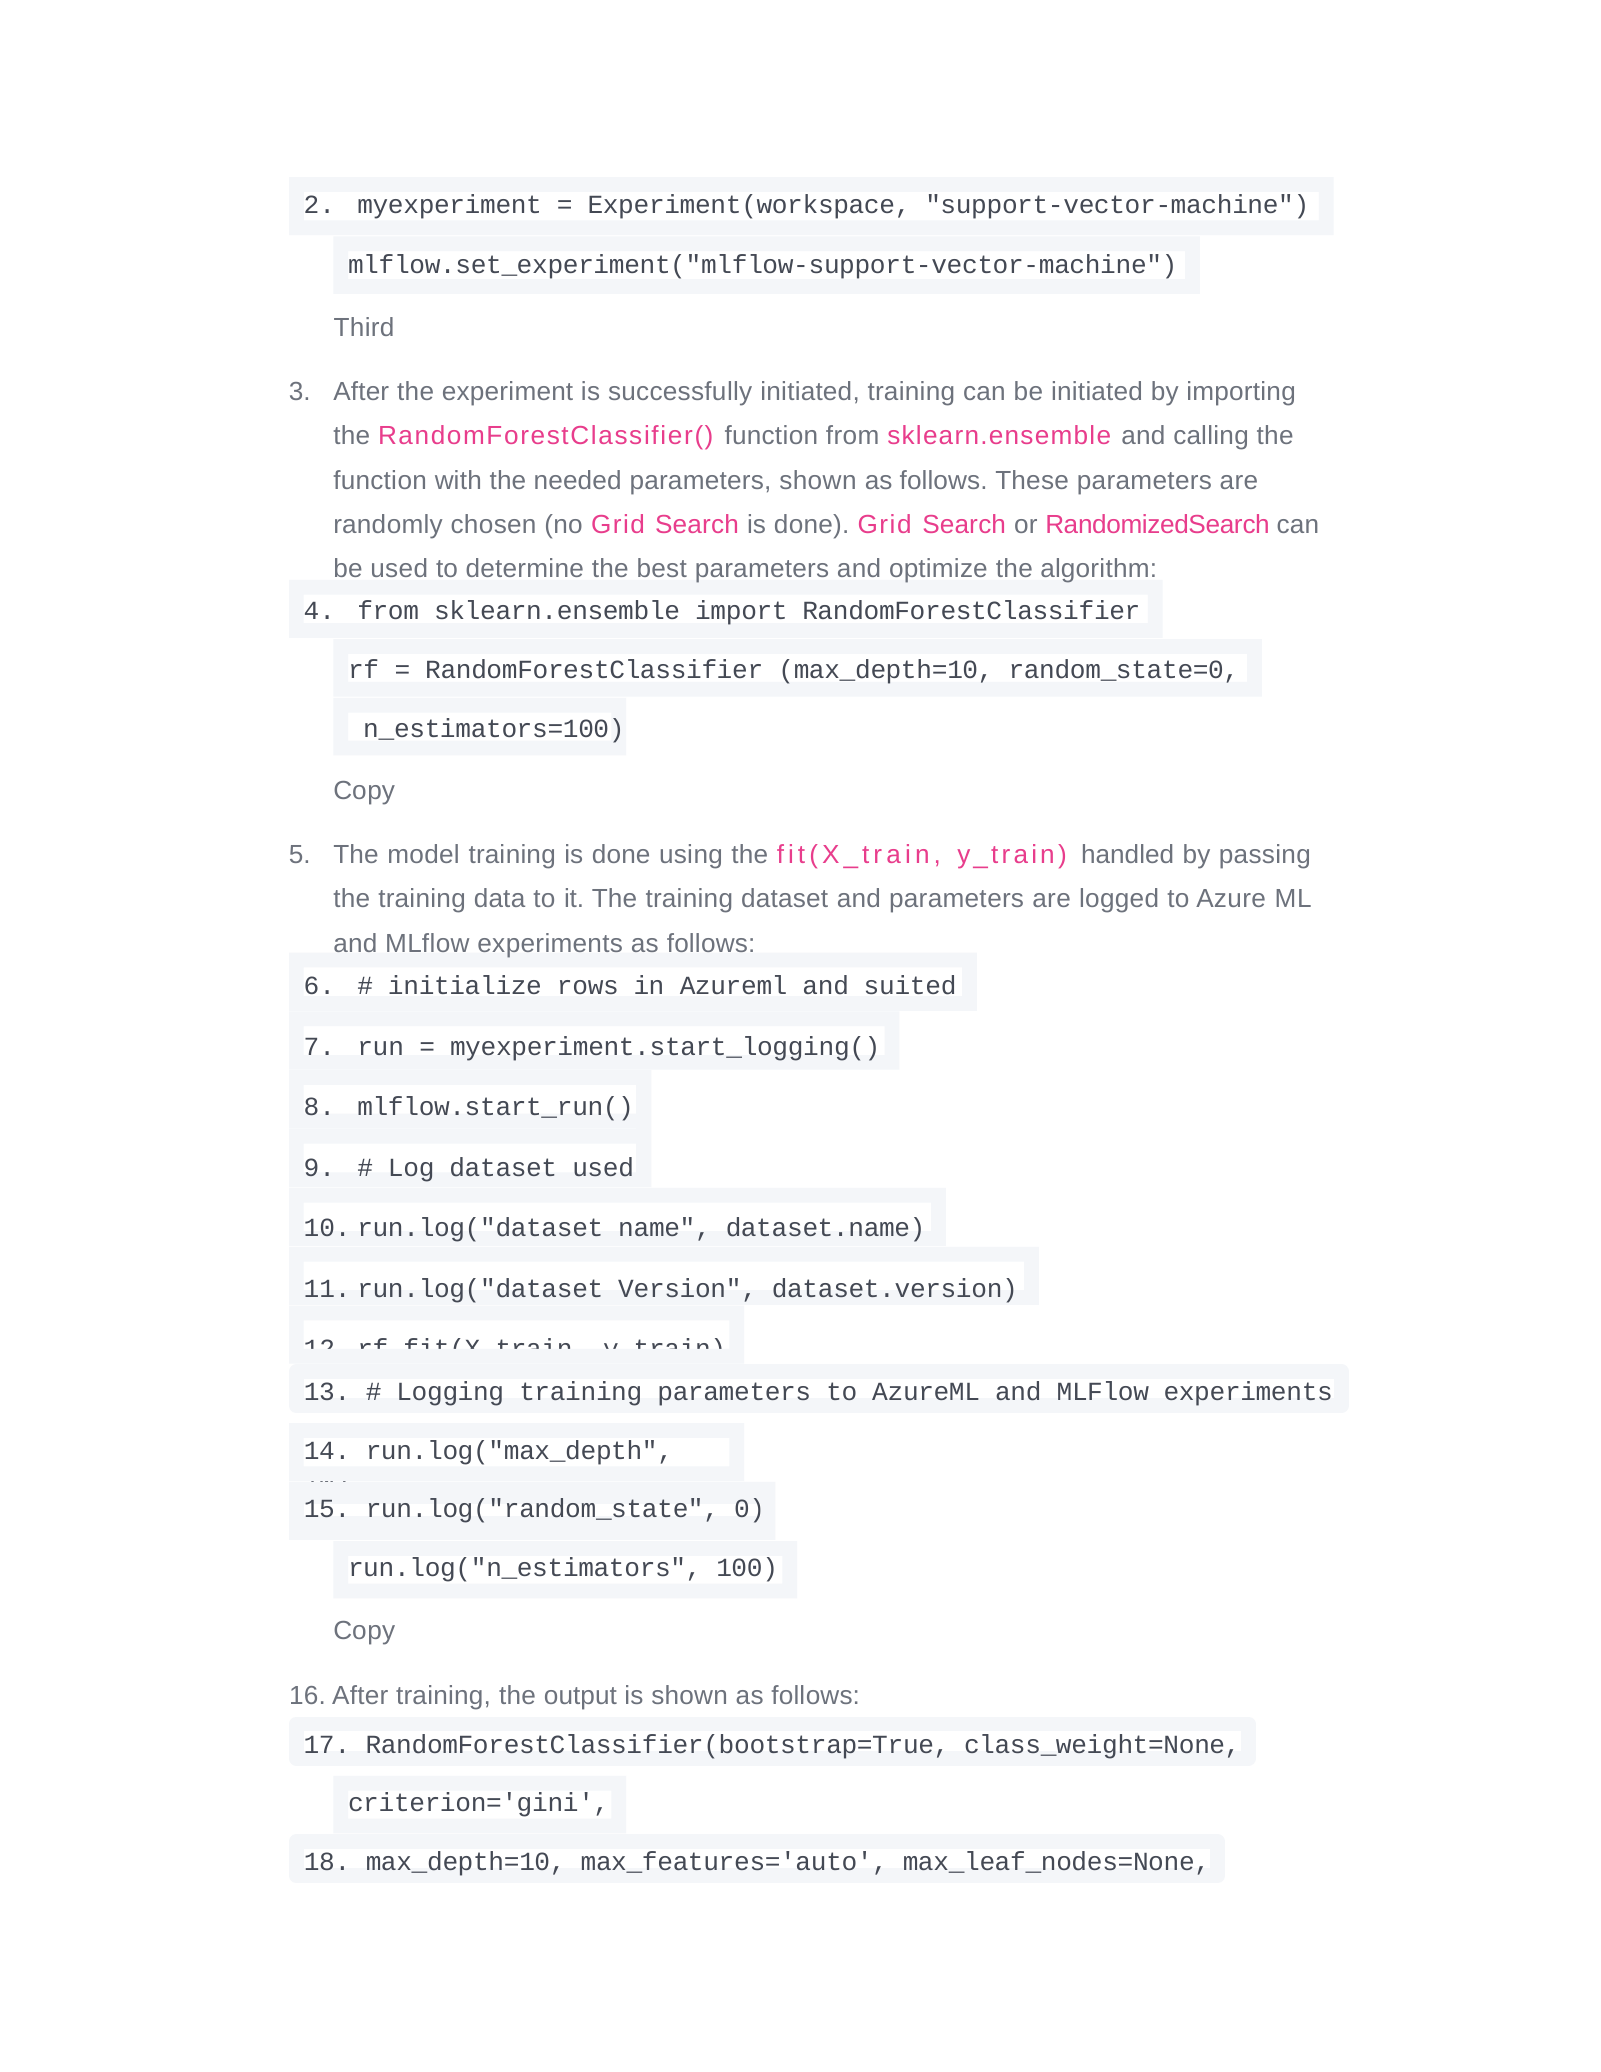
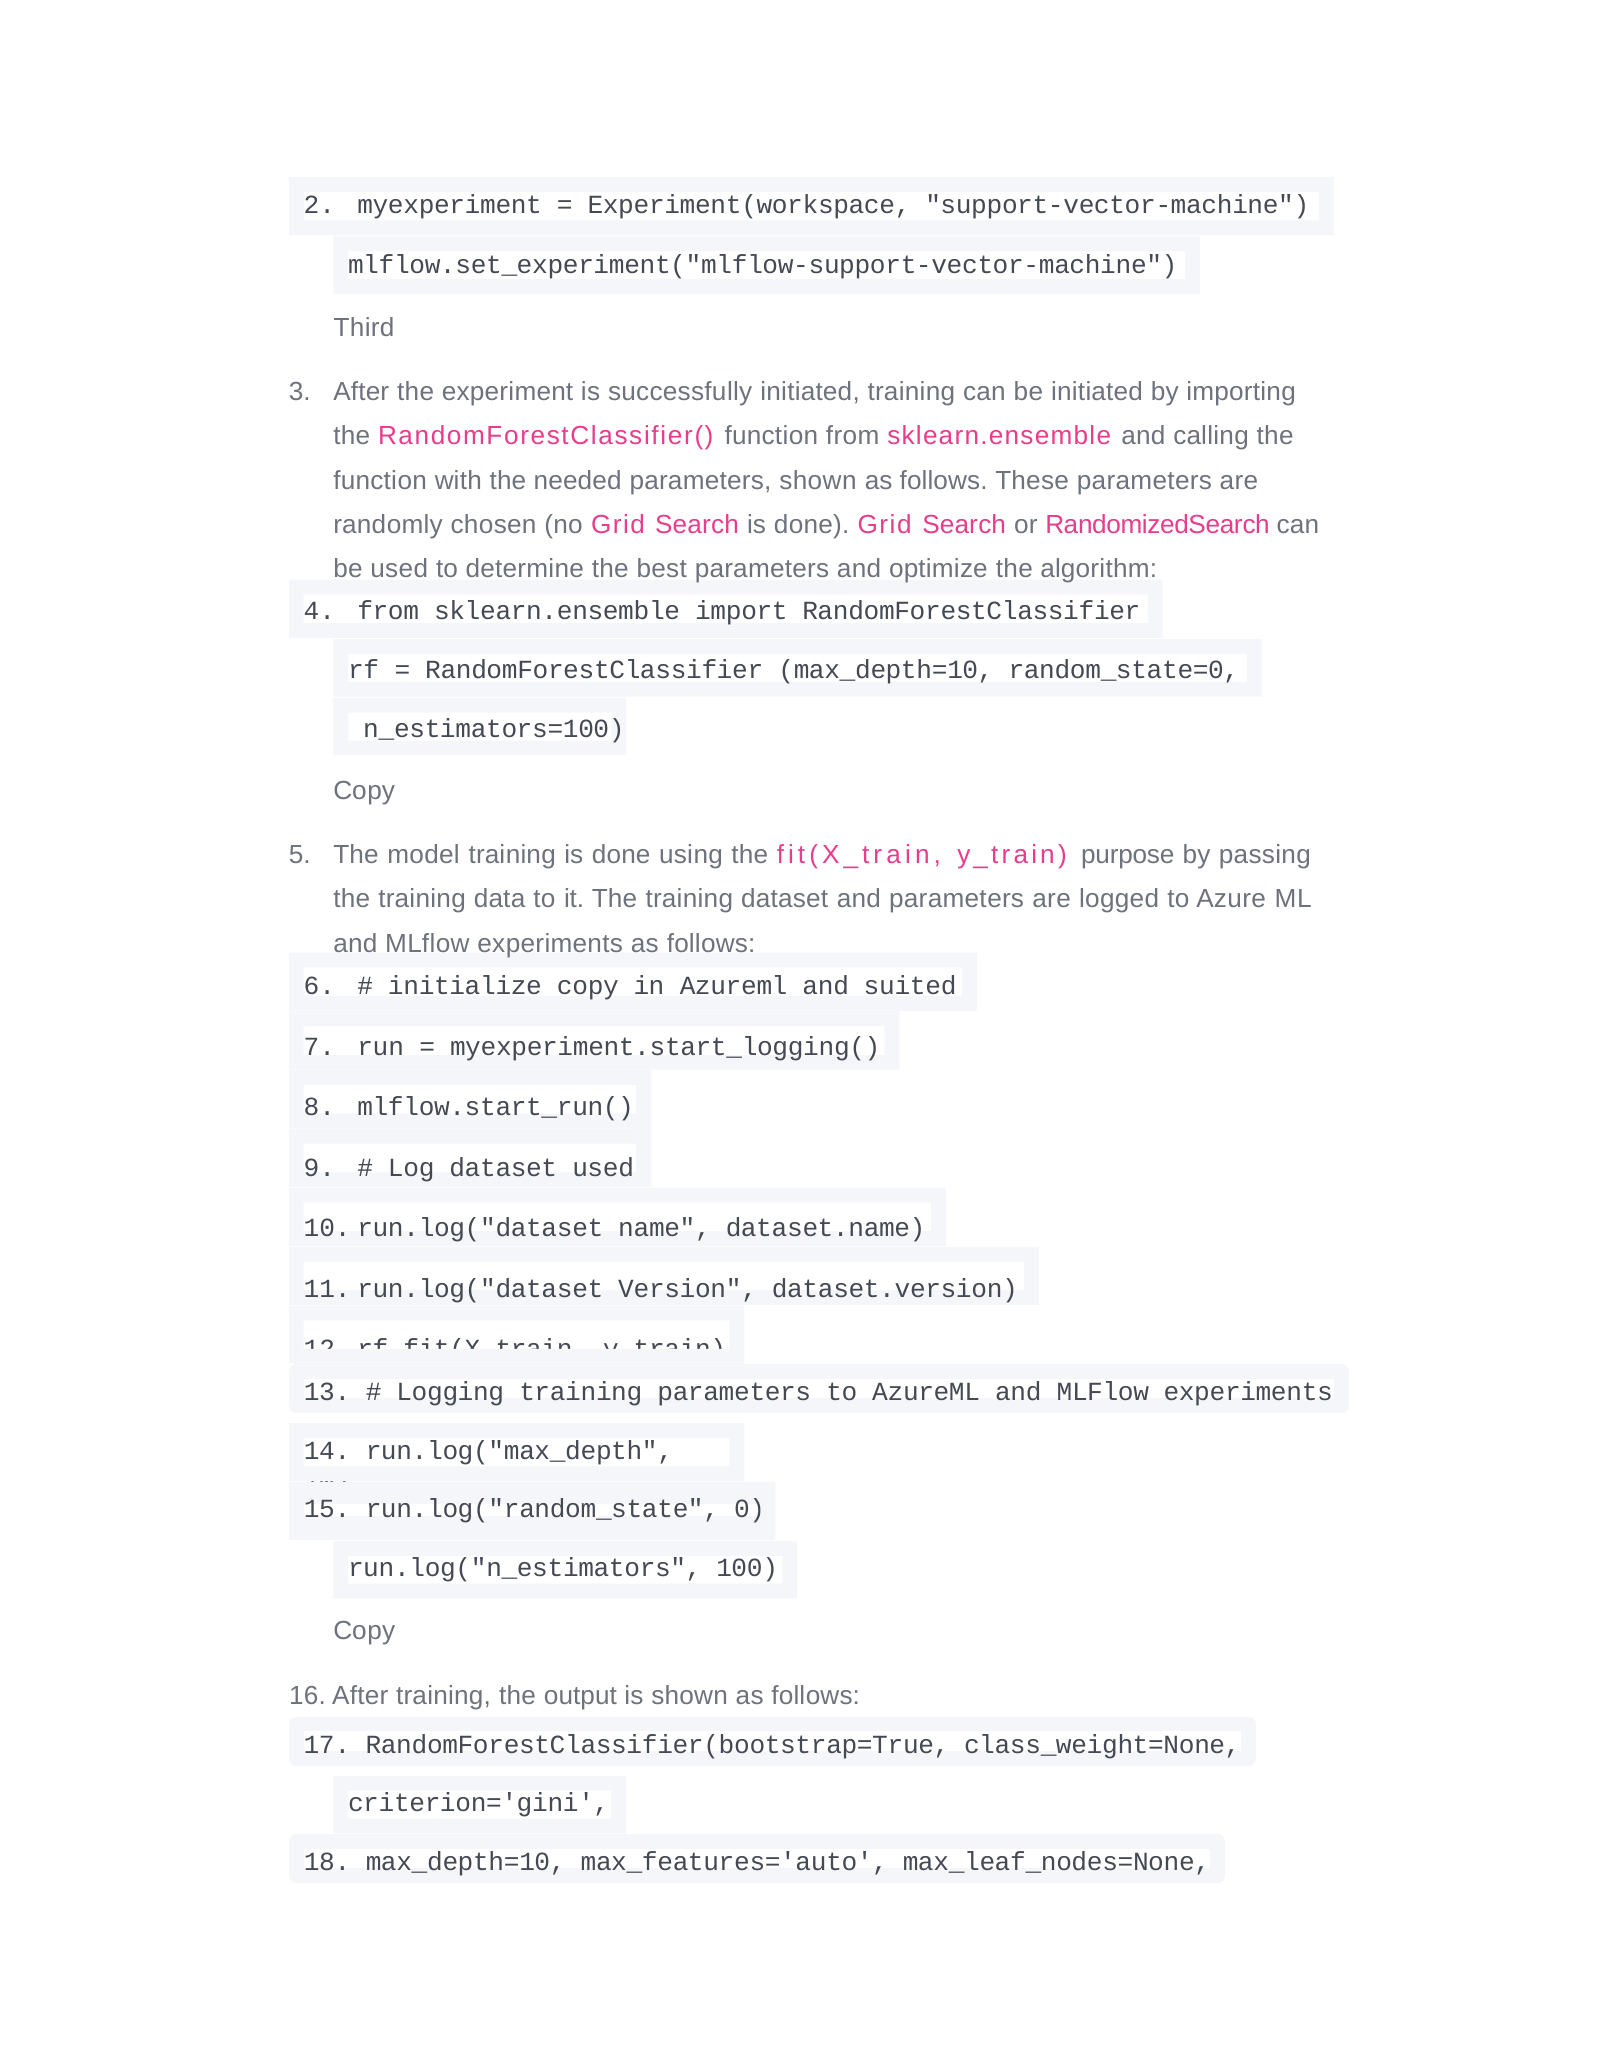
handled: handled -> purpose
initialize rows: rows -> copy
